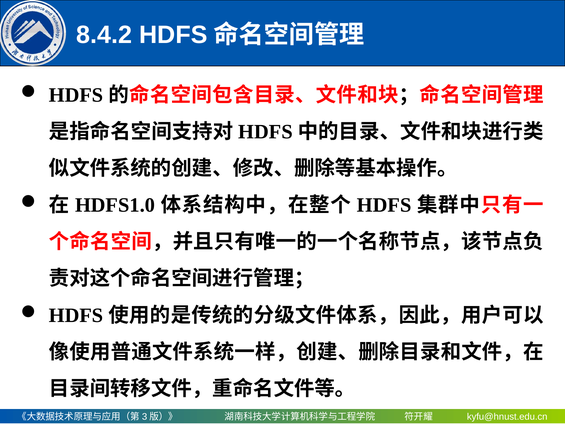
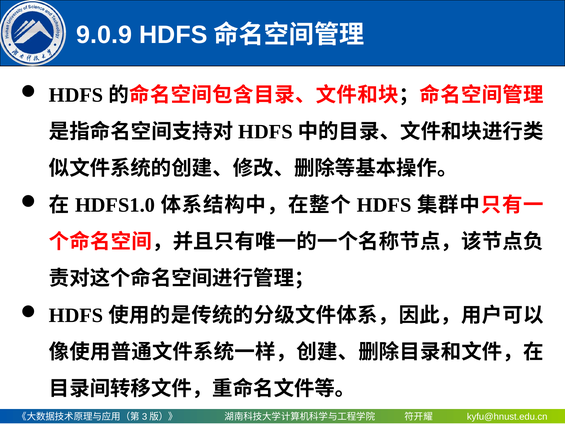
8.4.2: 8.4.2 -> 9.0.9
